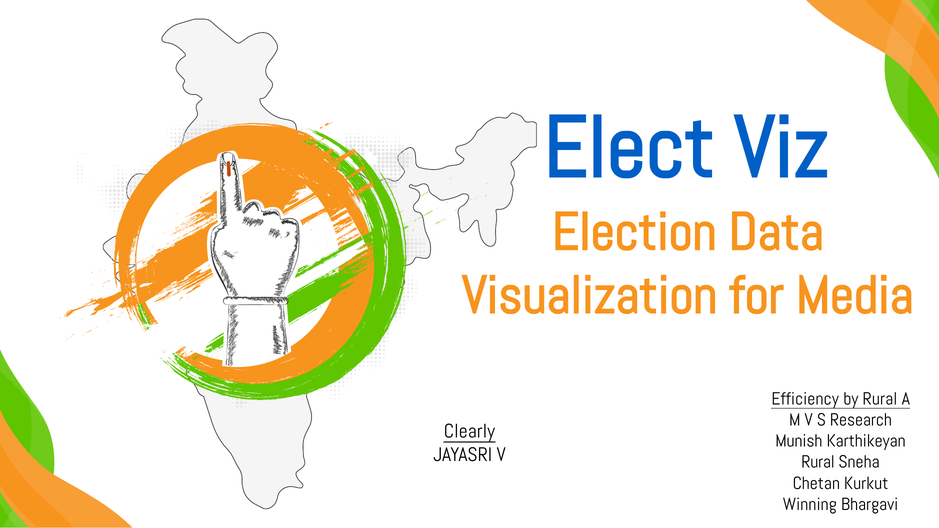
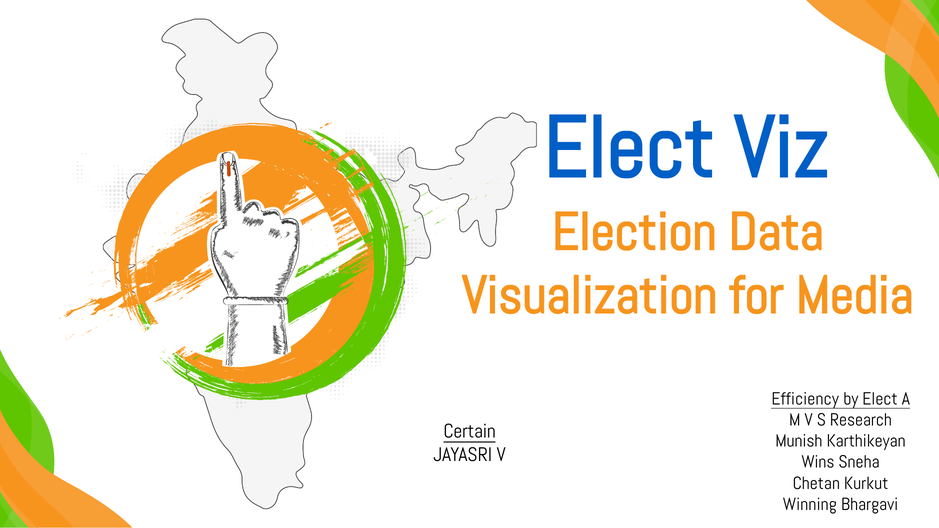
by Rural: Rural -> Elect
Clearly: Clearly -> Certain
Rural at (818, 462): Rural -> Wins
